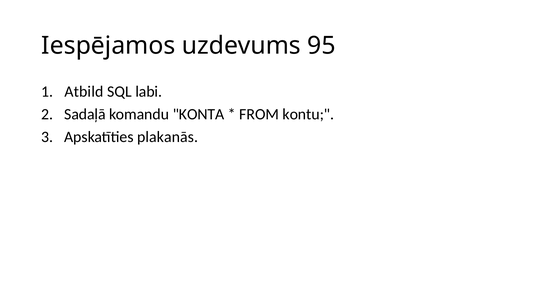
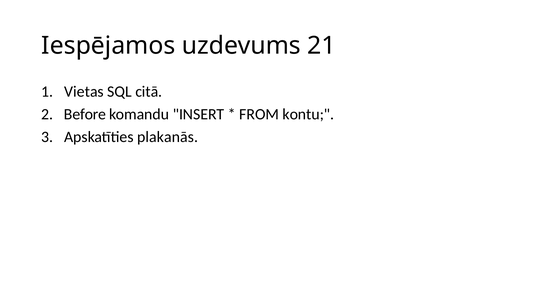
95: 95 -> 21
Atbild: Atbild -> Vietas
labi: labi -> citā
Sadaļā: Sadaļā -> Before
KONTA: KONTA -> INSERT
